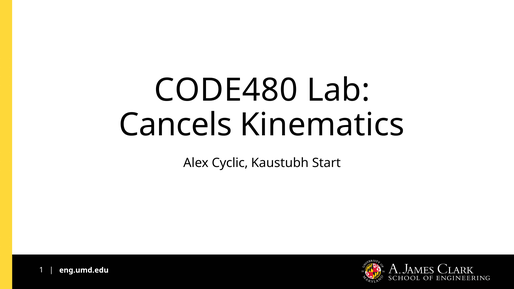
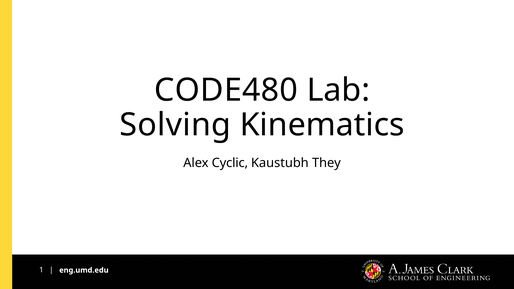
Cancels: Cancels -> Solving
Start: Start -> They
